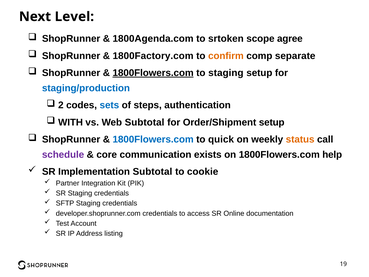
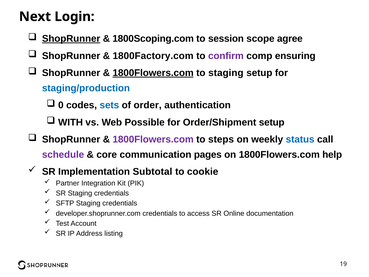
Level: Level -> Login
ShopRunner at (71, 39) underline: none -> present
1800Agenda.com: 1800Agenda.com -> 1800Scoping.com
srtoken: srtoken -> session
confirm colour: orange -> purple
separate: separate -> ensuring
2: 2 -> 0
steps: steps -> order
Web Subtotal: Subtotal -> Possible
1800Flowers.com at (153, 139) colour: blue -> purple
quick: quick -> steps
status colour: orange -> blue
exists: exists -> pages
